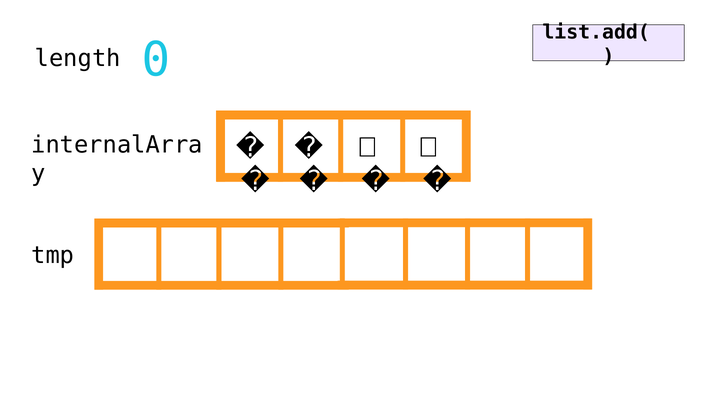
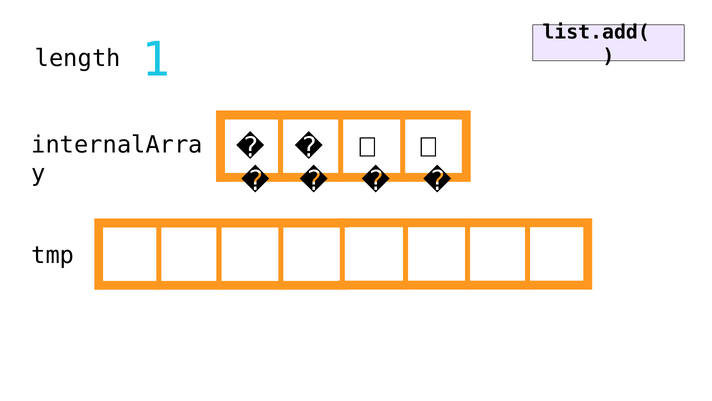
0: 0 -> 1
